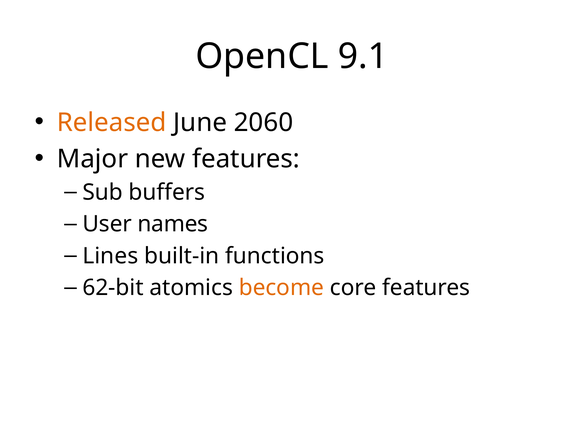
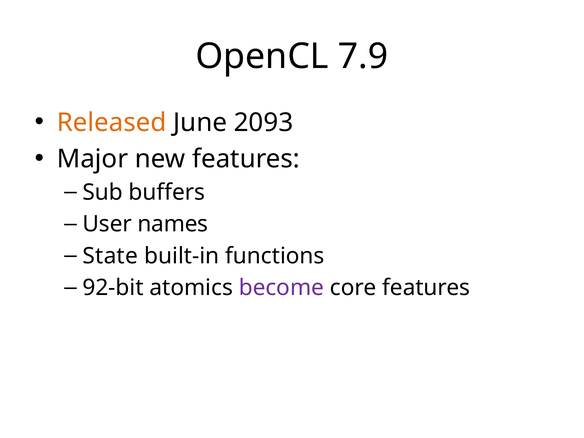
9.1: 9.1 -> 7.9
2060: 2060 -> 2093
Lines: Lines -> State
62-bit: 62-bit -> 92-bit
become colour: orange -> purple
